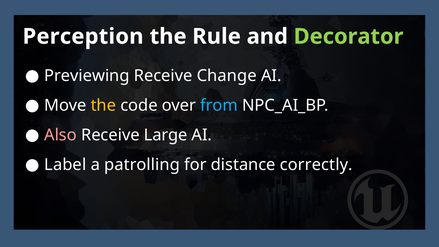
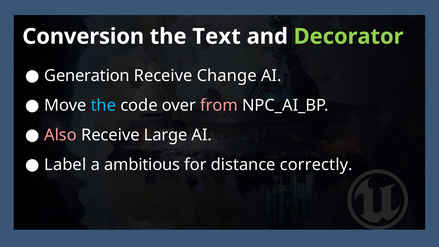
Perception: Perception -> Conversion
Rule: Rule -> Text
Previewing: Previewing -> Generation
the at (103, 105) colour: yellow -> light blue
from colour: light blue -> pink
patrolling: patrolling -> ambitious
